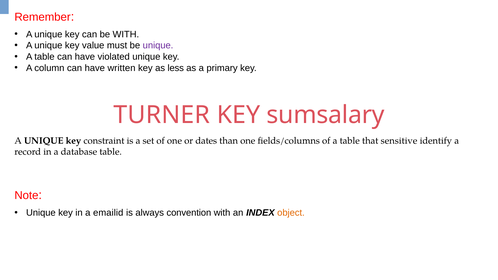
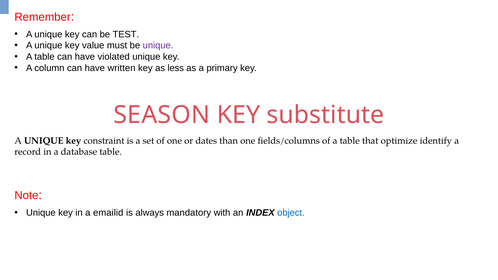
be WITH: WITH -> TEST
TURNER: TURNER -> SEASON
sumsalary: sumsalary -> substitute
sensitive: sensitive -> optimize
convention: convention -> mandatory
object colour: orange -> blue
